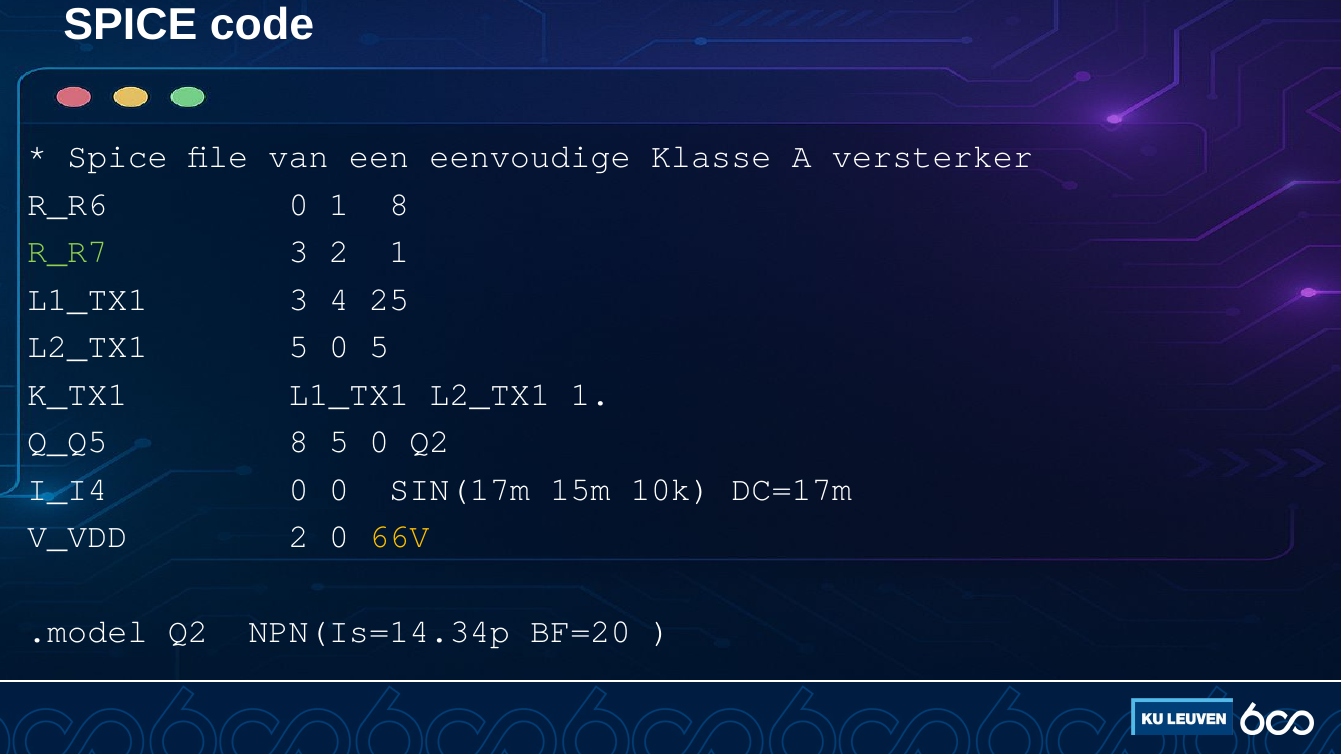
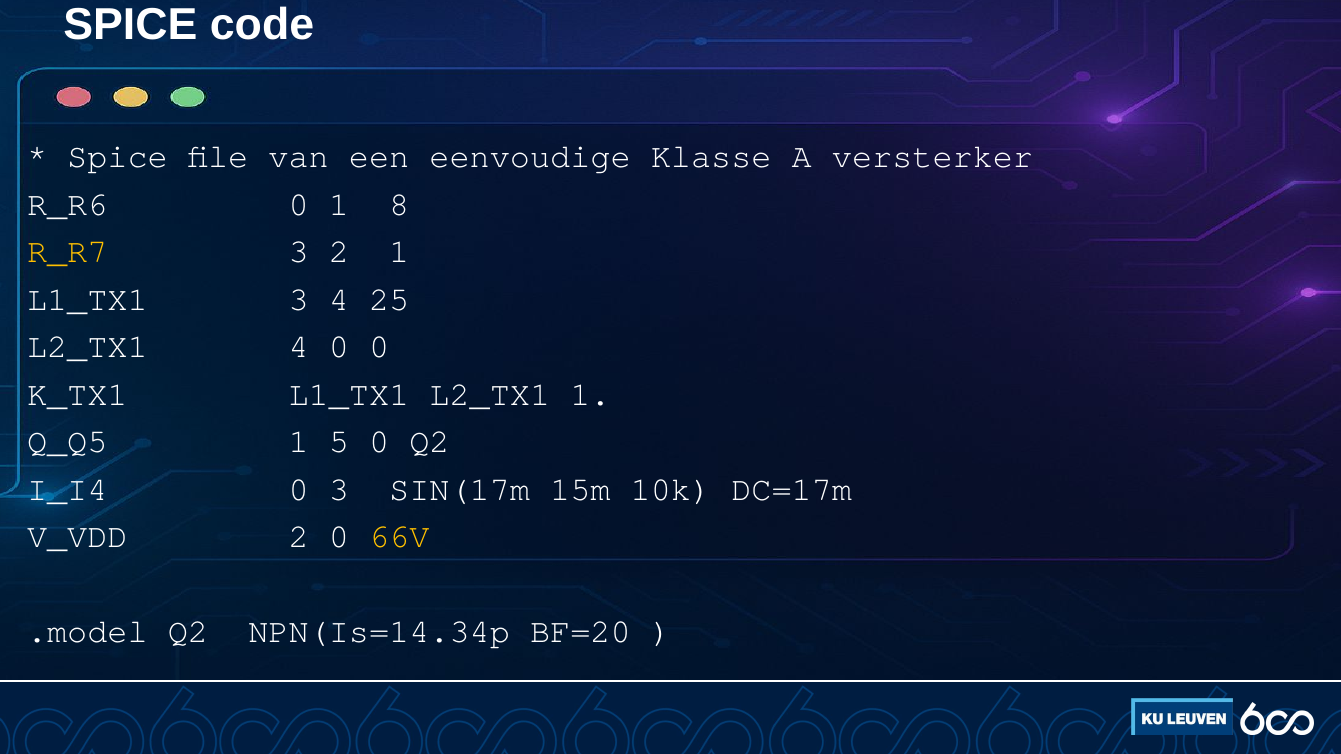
R_R7 colour: light green -> yellow
L2_TX1 5: 5 -> 4
0 5: 5 -> 0
Q_Q5 8: 8 -> 1
0 0: 0 -> 3
